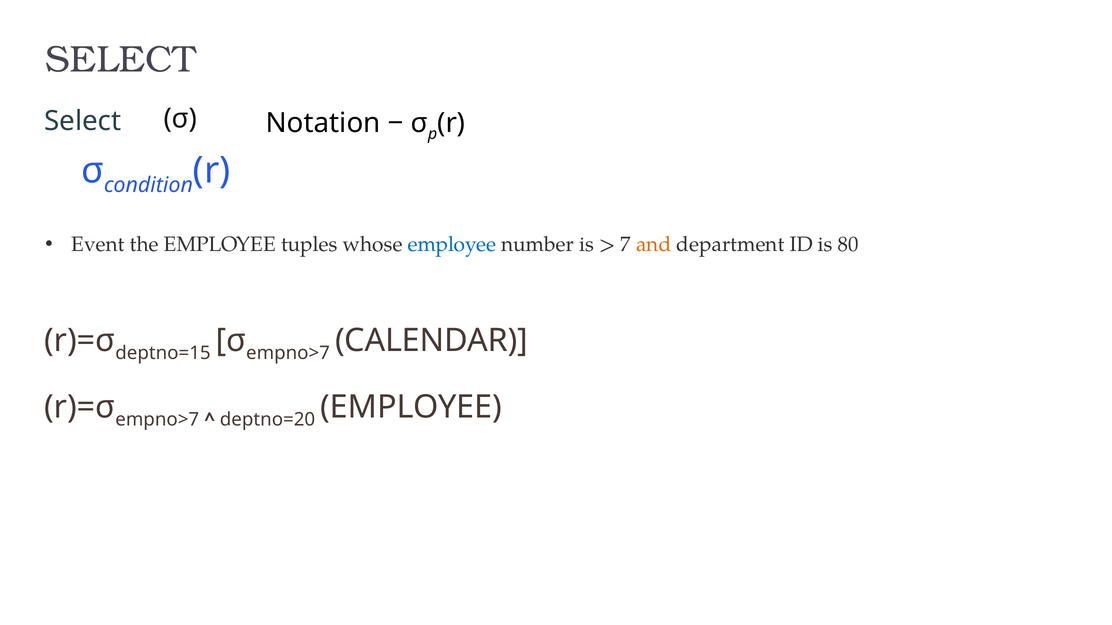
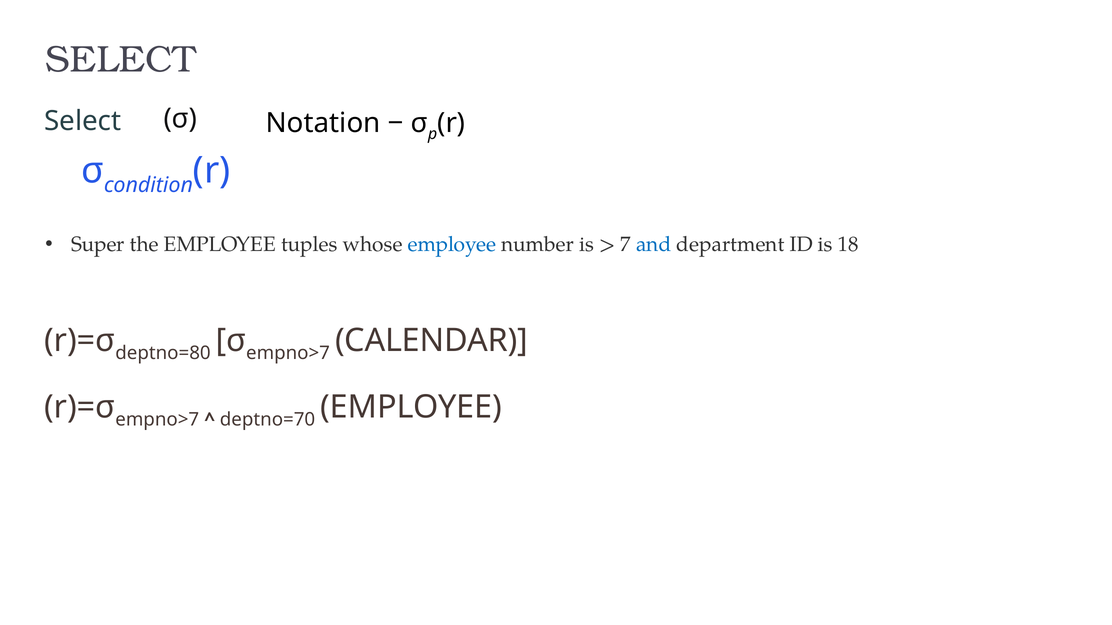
Event: Event -> Super
and colour: orange -> blue
80: 80 -> 18
deptno=15: deptno=15 -> deptno=80
deptno=20: deptno=20 -> deptno=70
